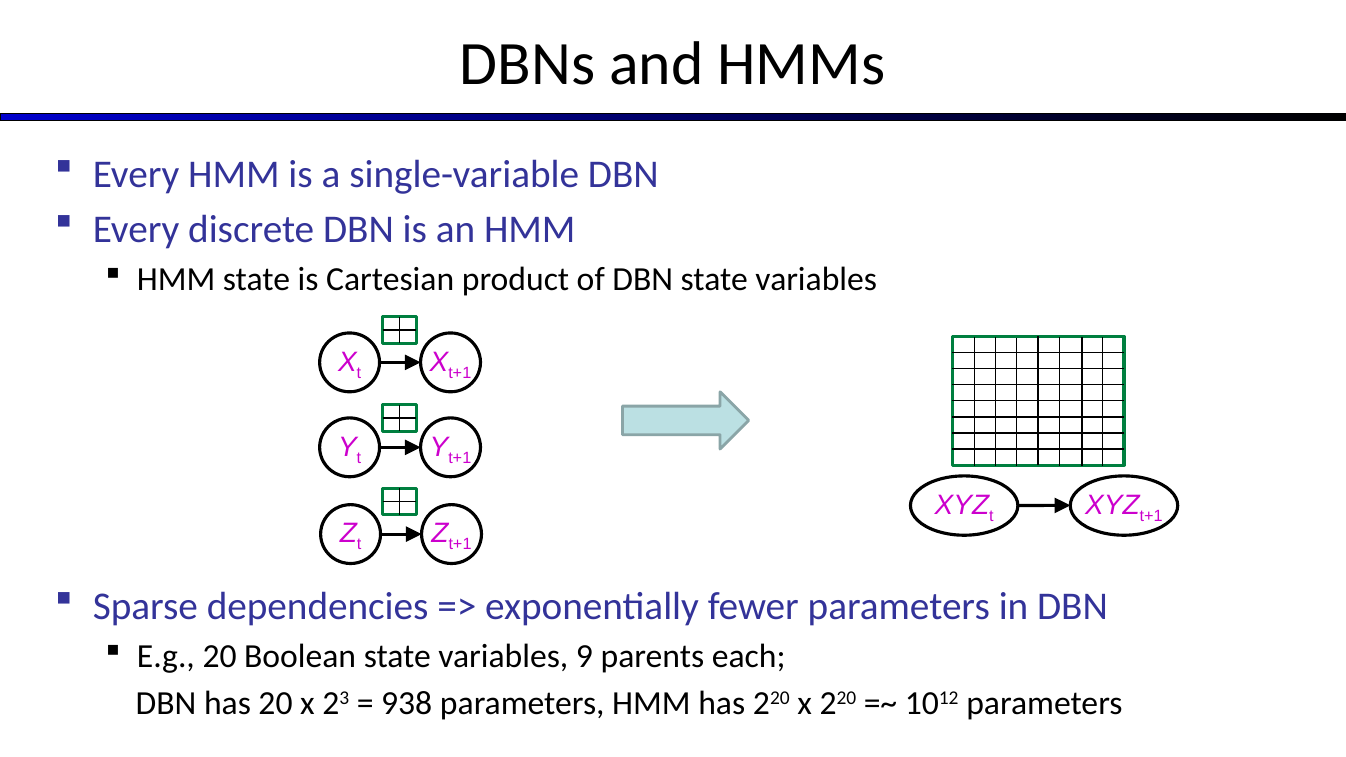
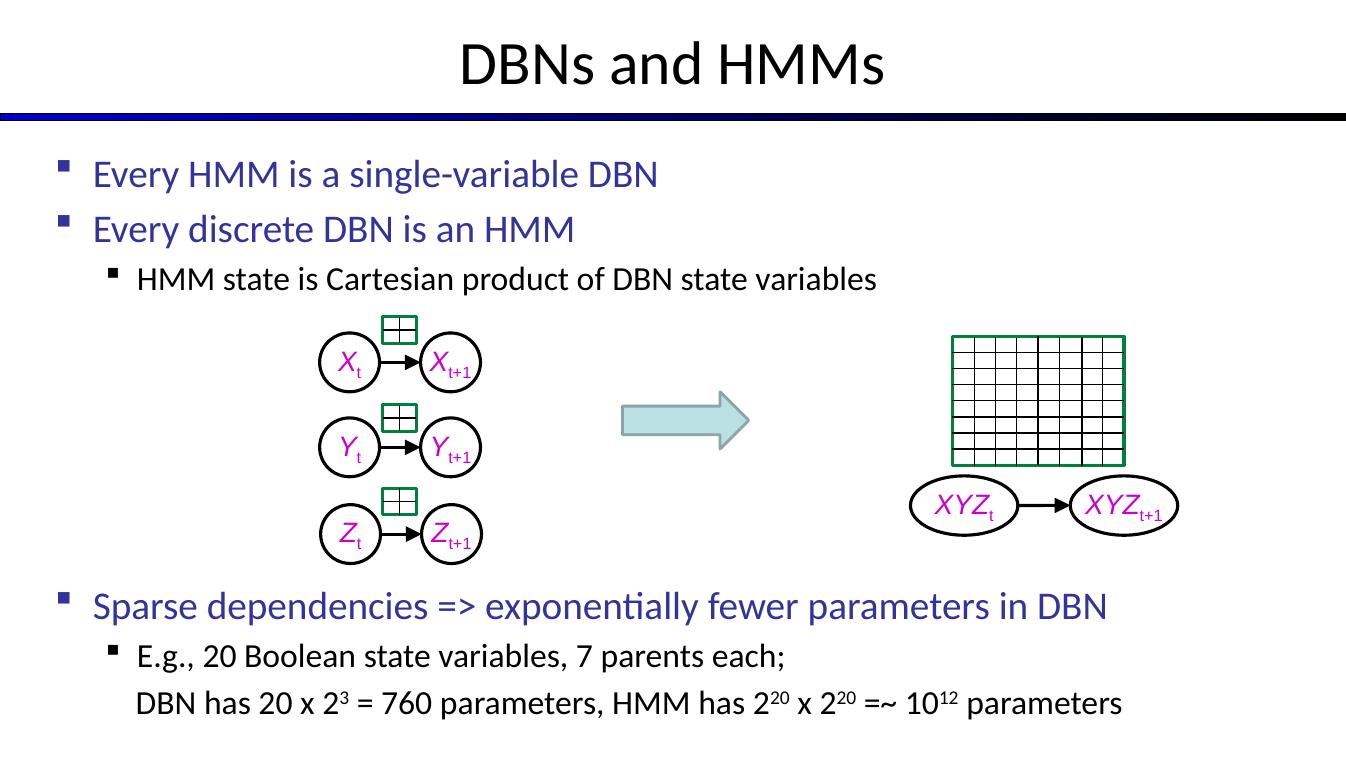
9: 9 -> 7
938: 938 -> 760
